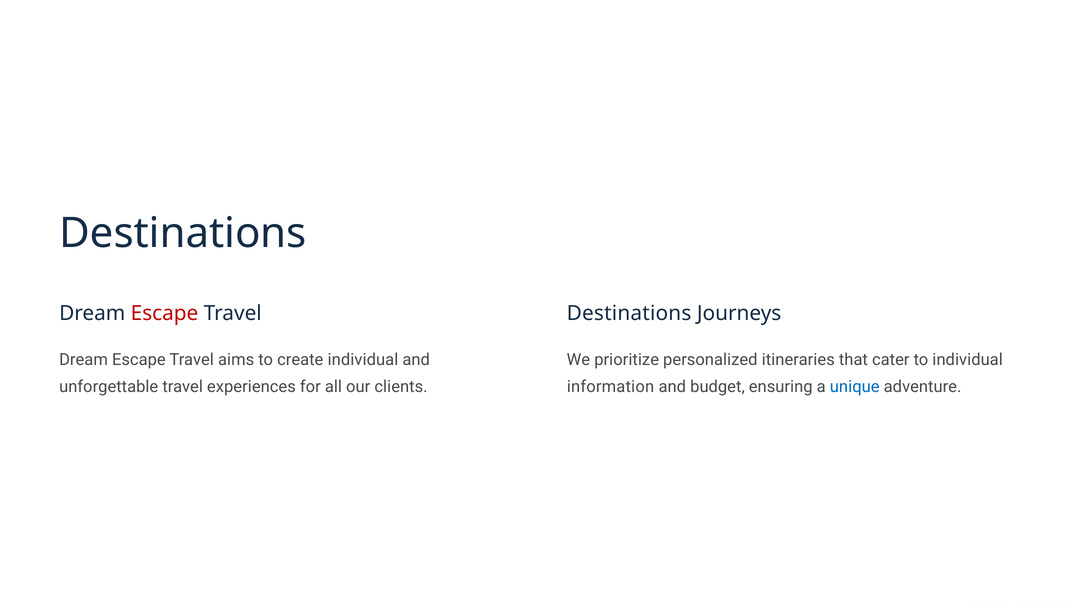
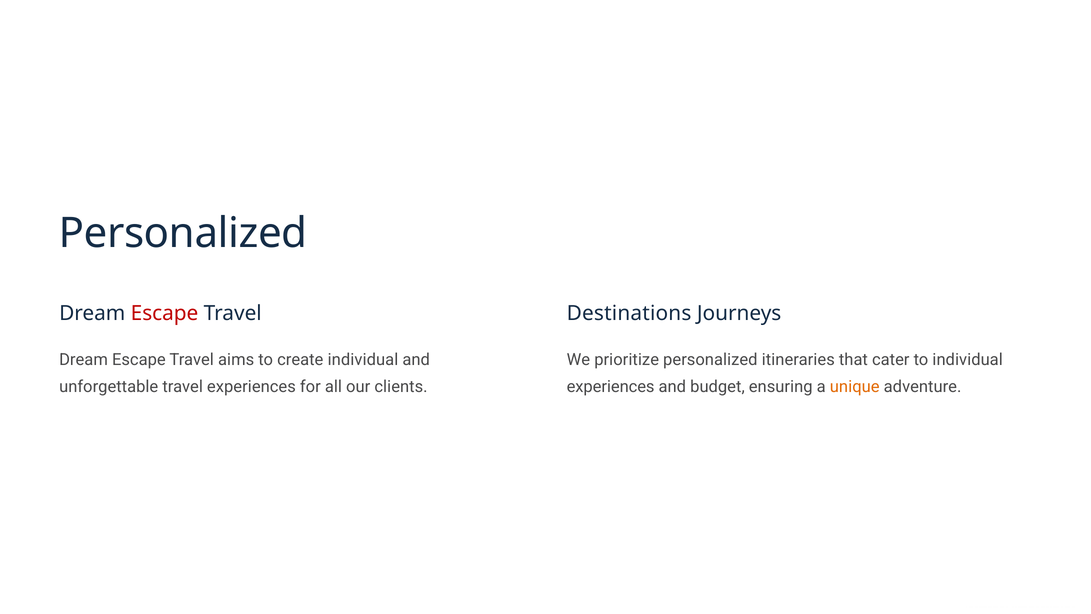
Destinations at (183, 233): Destinations -> Personalized
information at (610, 387): information -> experiences
unique colour: blue -> orange
